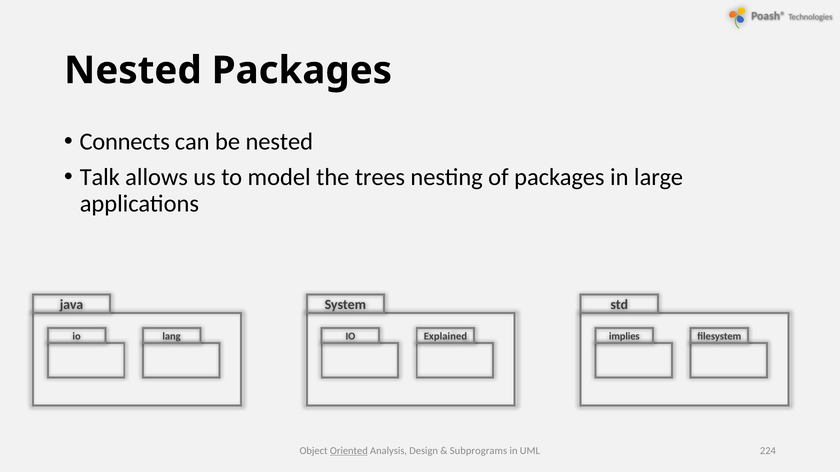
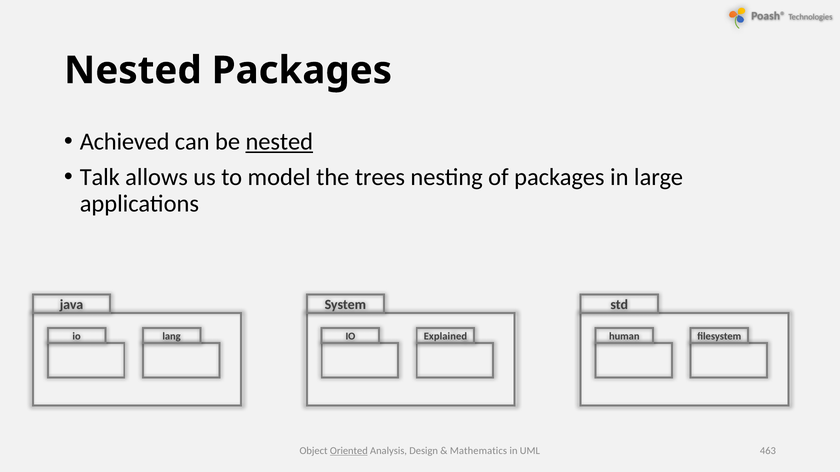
Connects: Connects -> Achieved
nested at (279, 142) underline: none -> present
implies: implies -> human
Subprograms: Subprograms -> Mathematics
224: 224 -> 463
